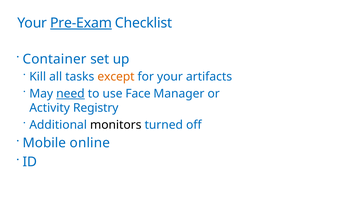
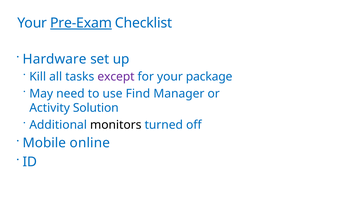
Container: Container -> Hardware
except colour: orange -> purple
artifacts: artifacts -> package
need underline: present -> none
Face: Face -> Find
Registry: Registry -> Solution
